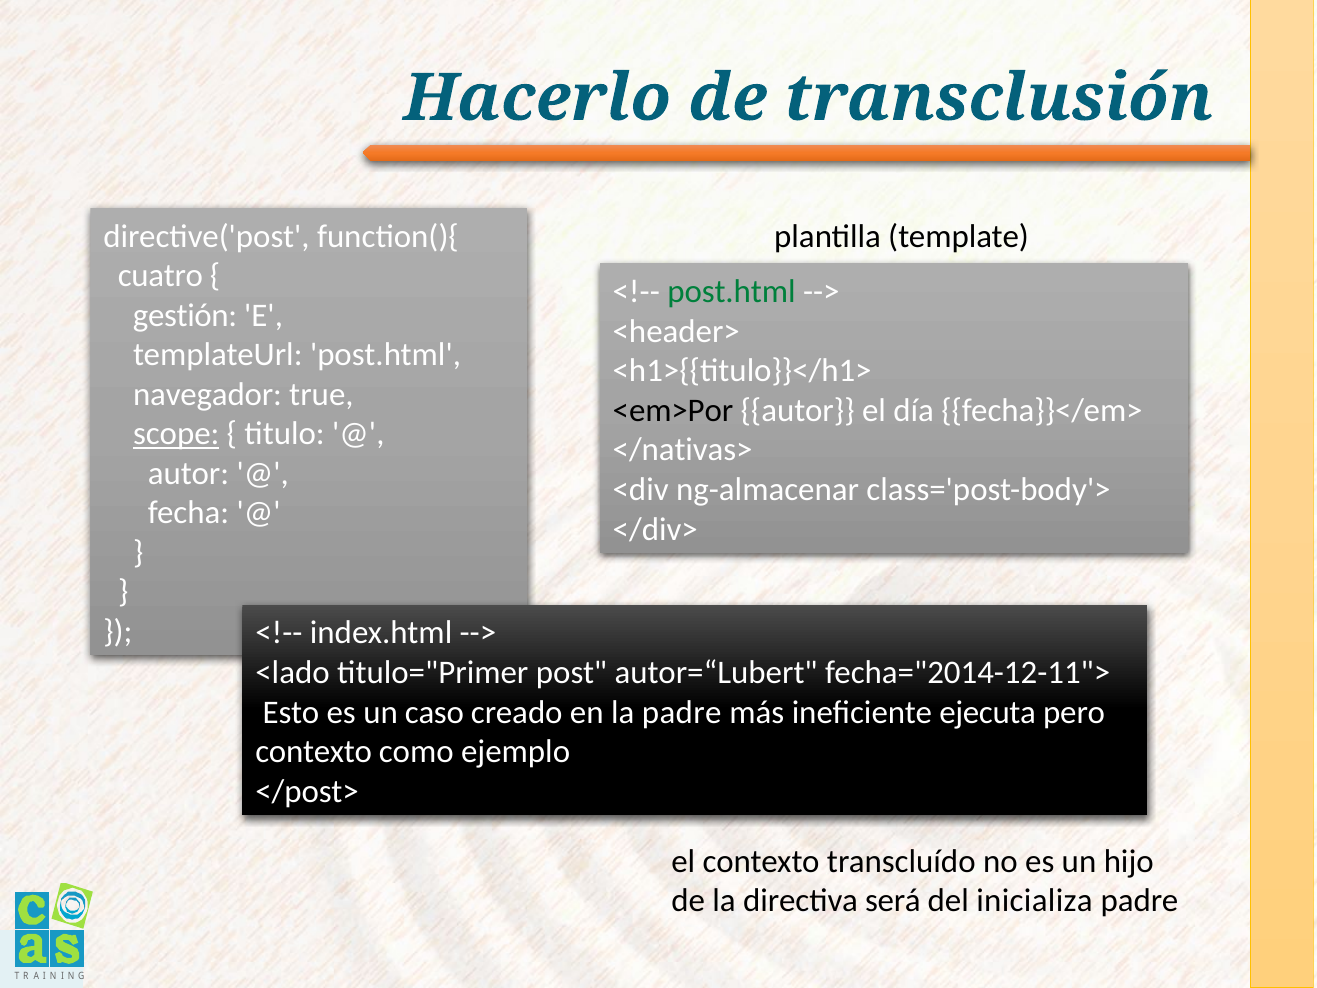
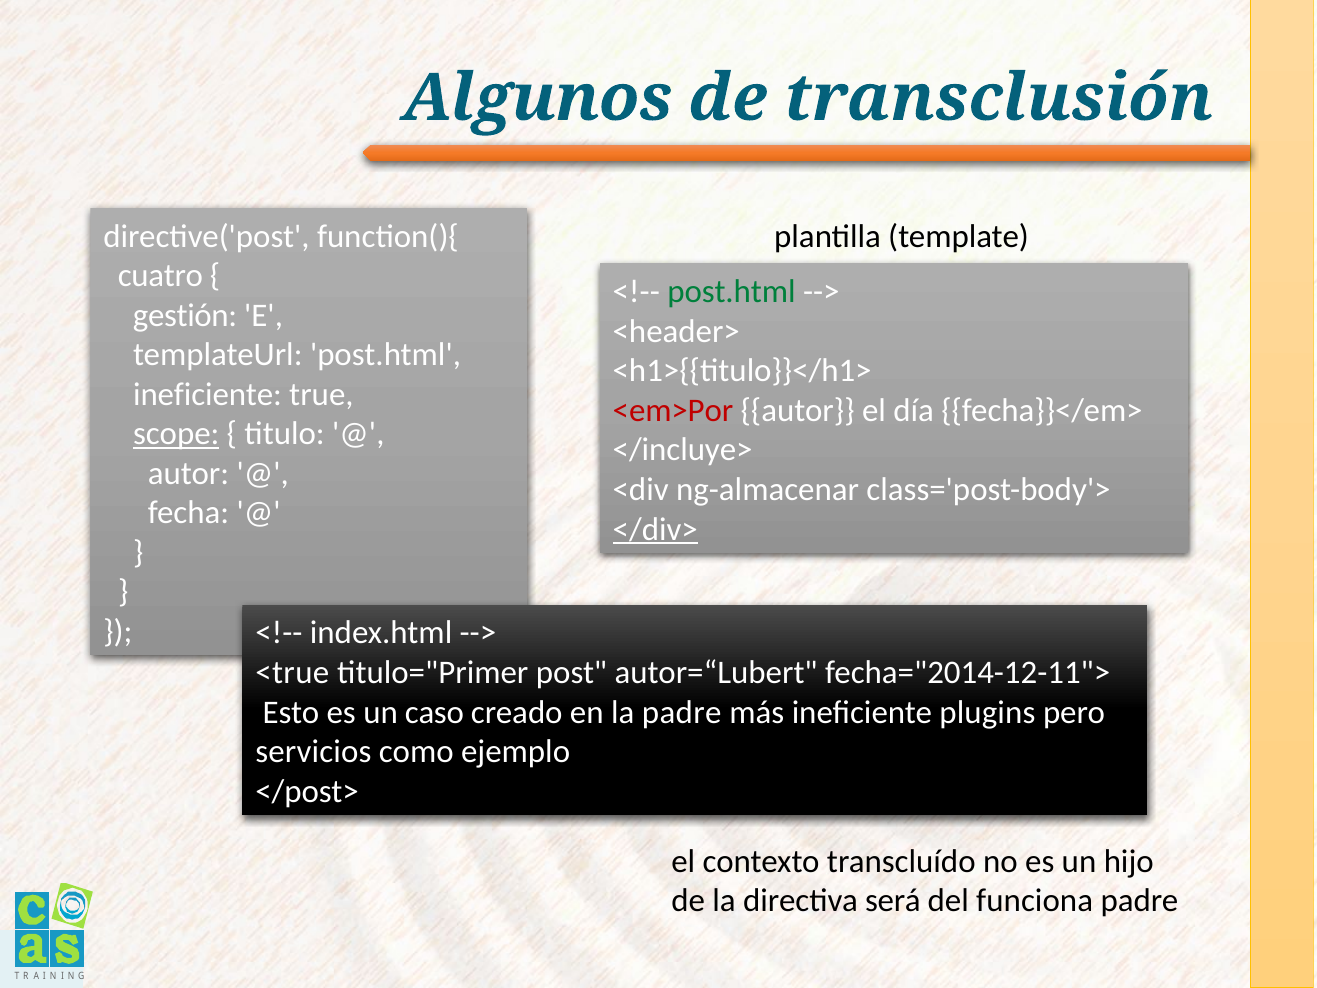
Hacerlo: Hacerlo -> Algunos
navegador at (208, 394): navegador -> ineficiente
<em>Por colour: black -> red
</nativas>: </nativas> -> </incluye>
</div> underline: none -> present
<lado: <lado -> <true
ejecuta: ejecuta -> plugins
contexto at (314, 751): contexto -> servicios
inicializa: inicializa -> funciona
